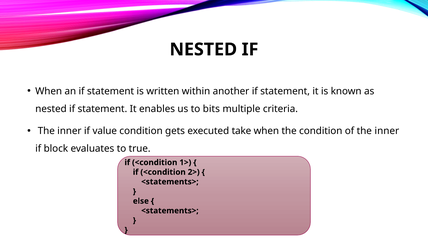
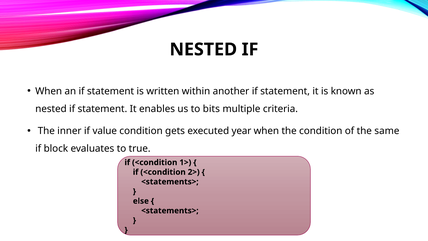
take: take -> year
of the inner: inner -> same
